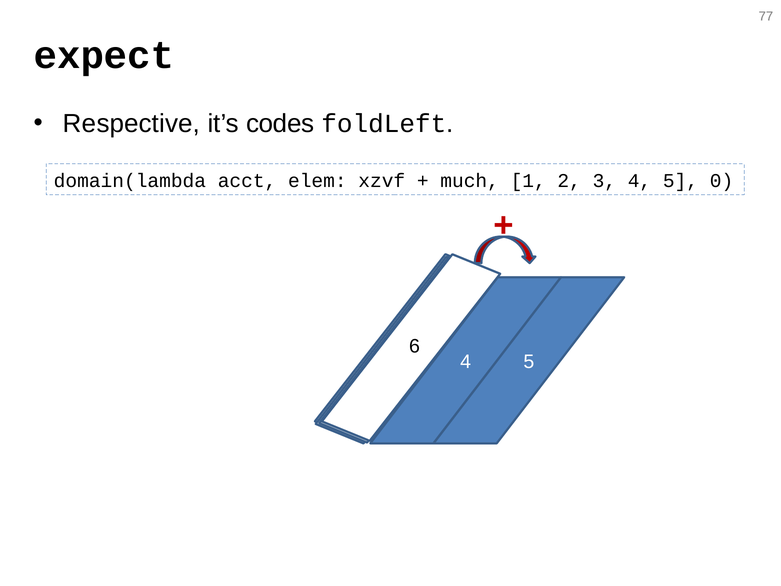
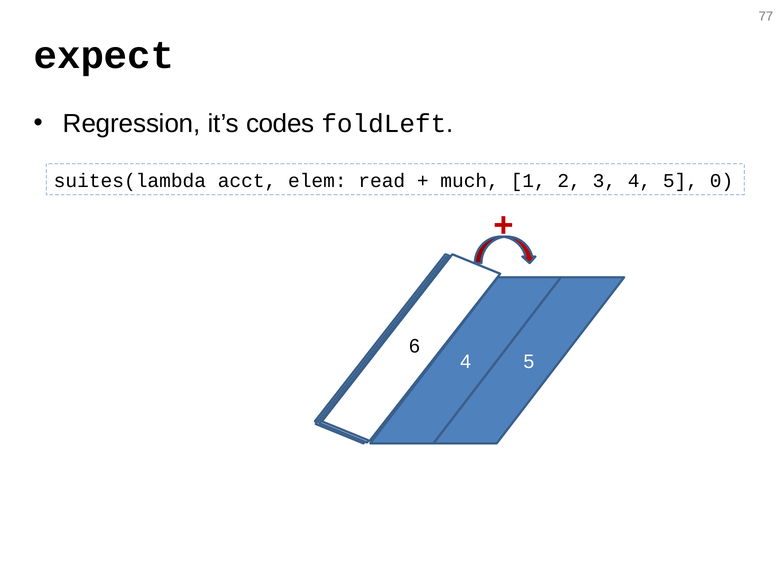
Respective: Respective -> Regression
domain(lambda: domain(lambda -> suites(lambda
xzvf: xzvf -> read
